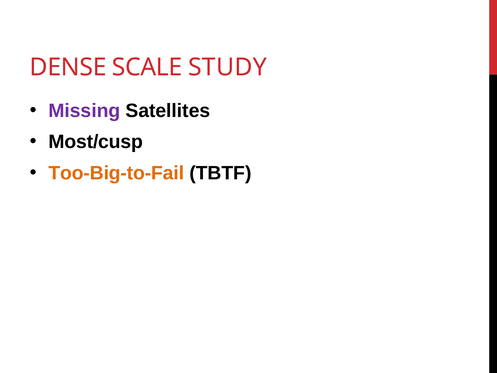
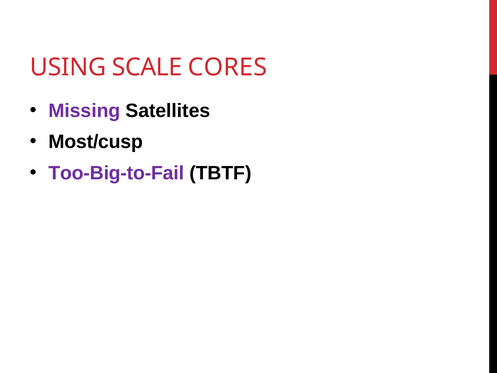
DENSE: DENSE -> USING
STUDY: STUDY -> CORES
Too-Big-to-Fail colour: orange -> purple
